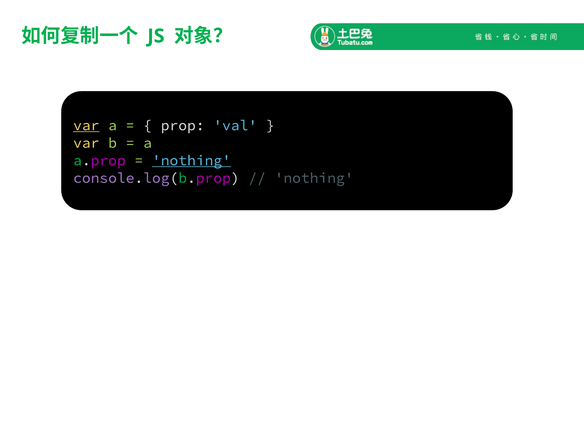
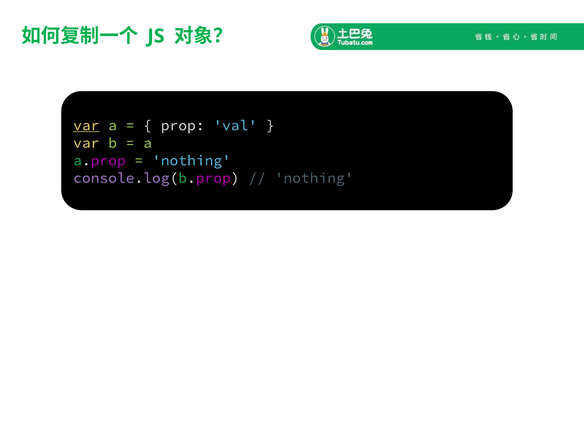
nothing at (191, 160) underline: present -> none
